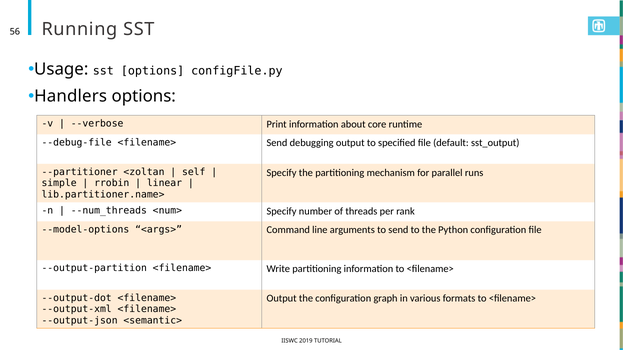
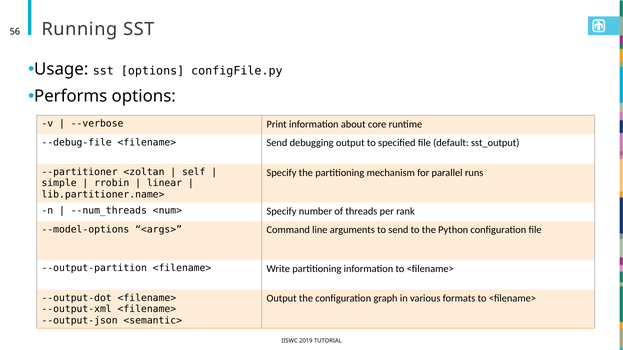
Handlers: Handlers -> Performs
